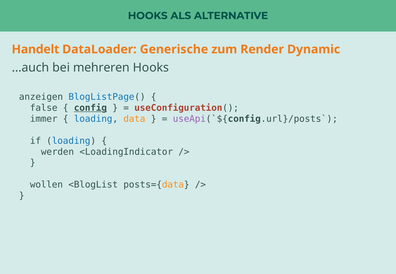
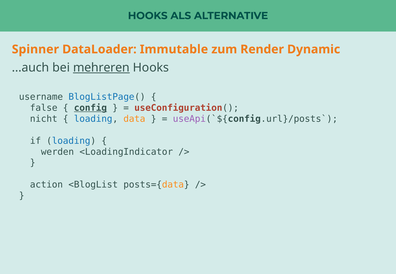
Handelt: Handelt -> Spinner
Generische: Generische -> Immutable
mehreren underline: none -> present
anzeigen: anzeigen -> username
immer: immer -> nicht
wollen: wollen -> action
